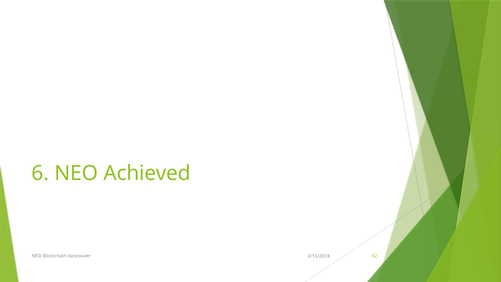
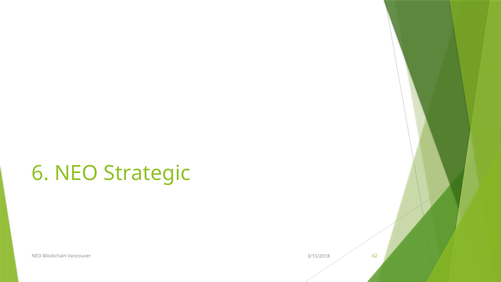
Achieved: Achieved -> Strategic
